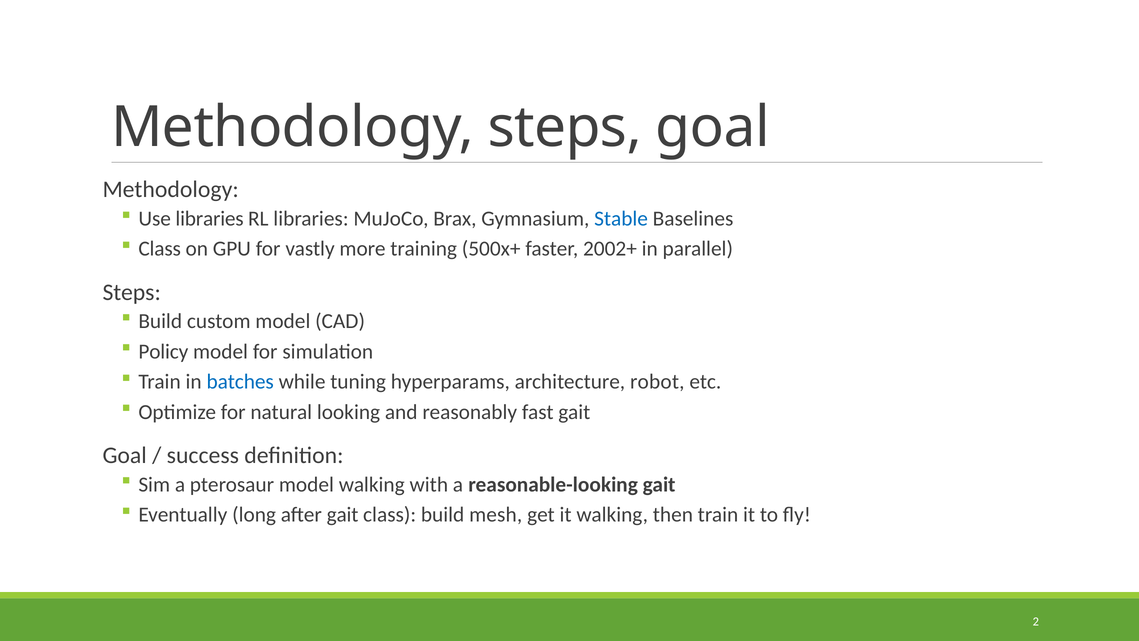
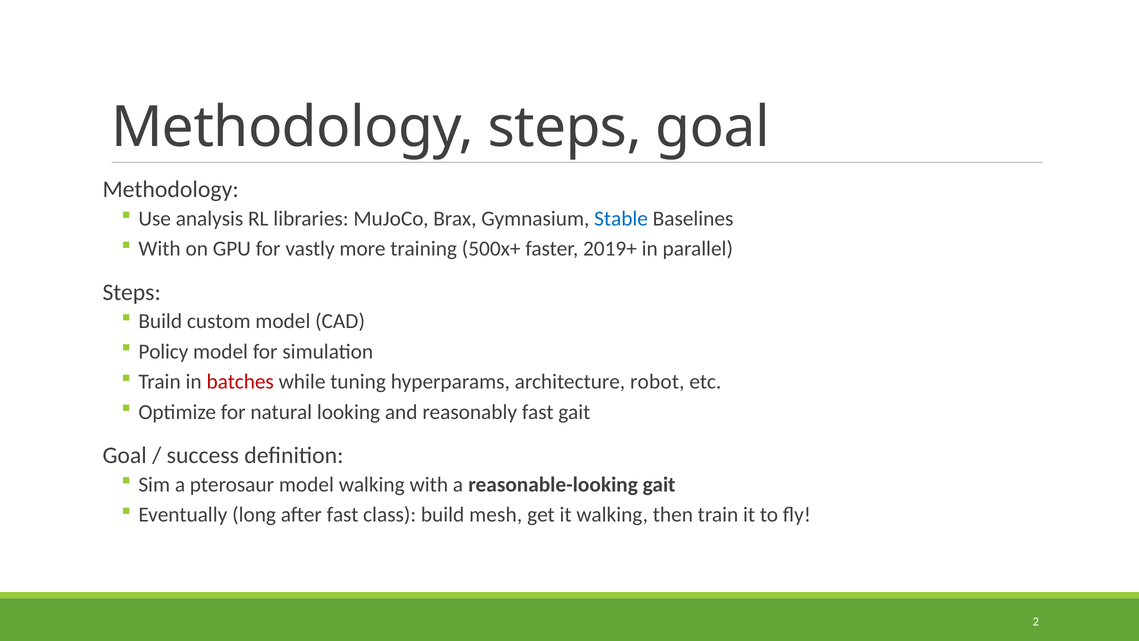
Use libraries: libraries -> analysis
Class at (160, 249): Class -> With
2002+: 2002+ -> 2019+
batches colour: blue -> red
after gait: gait -> fast
